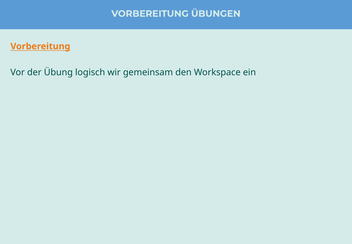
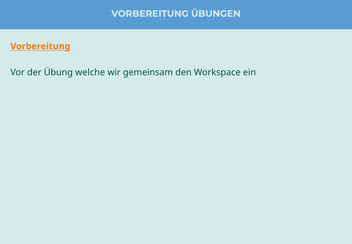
logisch: logisch -> welche
